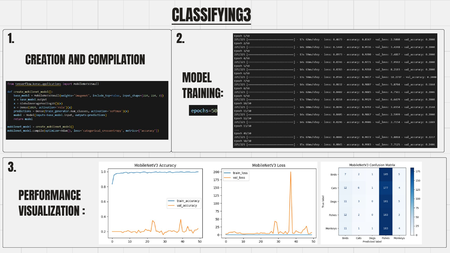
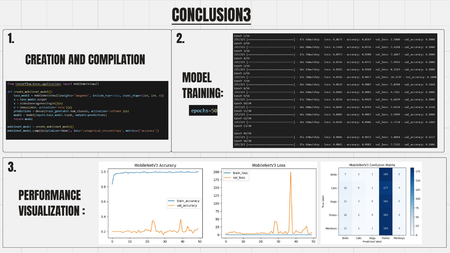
CLASSIFYING3: CLASSIFYING3 -> CONCLUSION3
